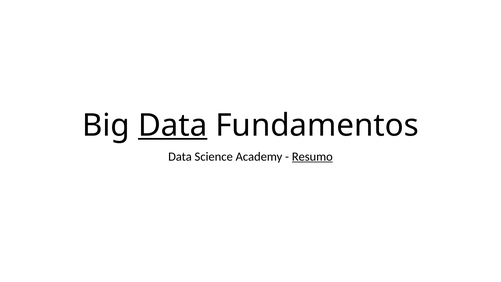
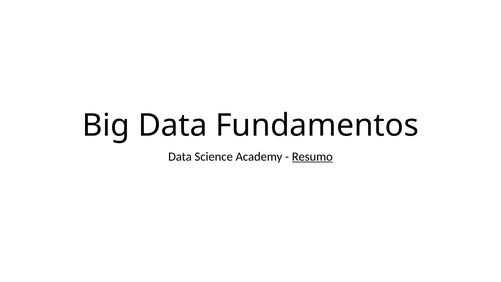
Data at (173, 125) underline: present -> none
